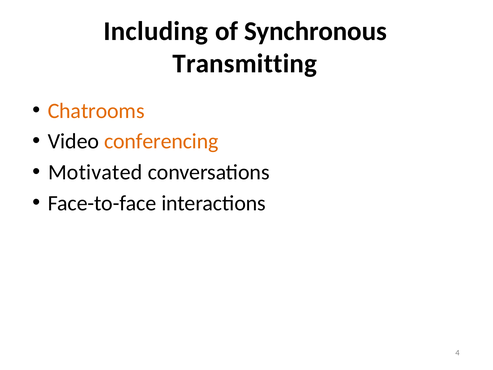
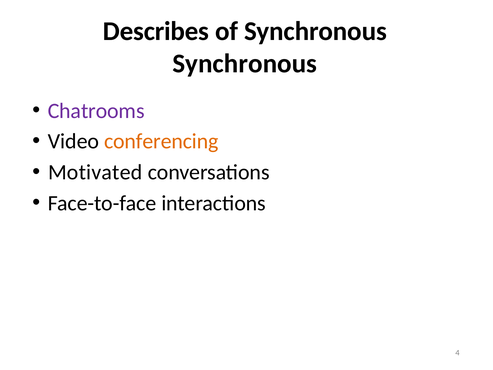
Including: Including -> Describes
Transmitting at (245, 63): Transmitting -> Synchronous
Chatrooms colour: orange -> purple
